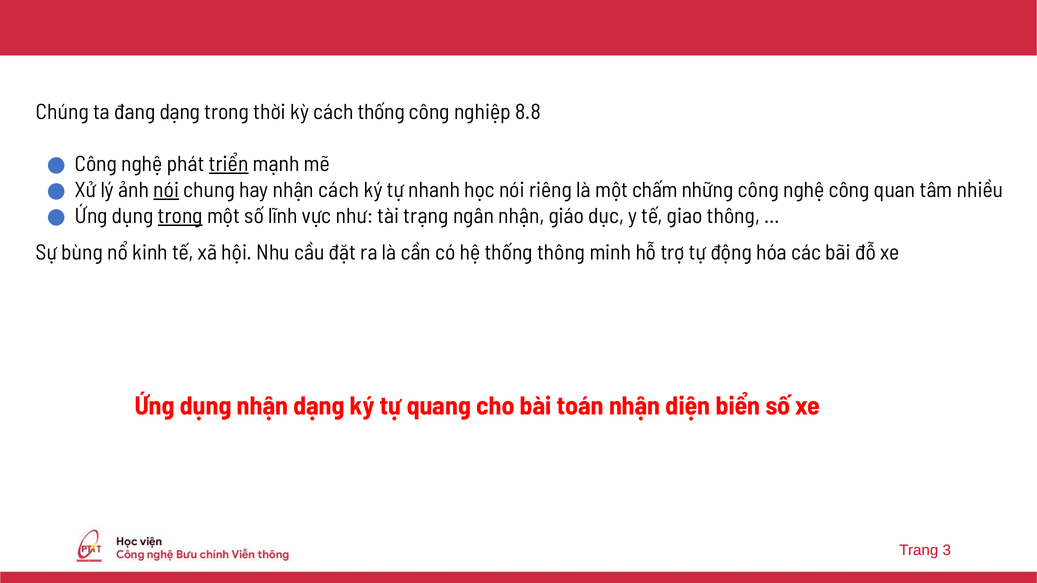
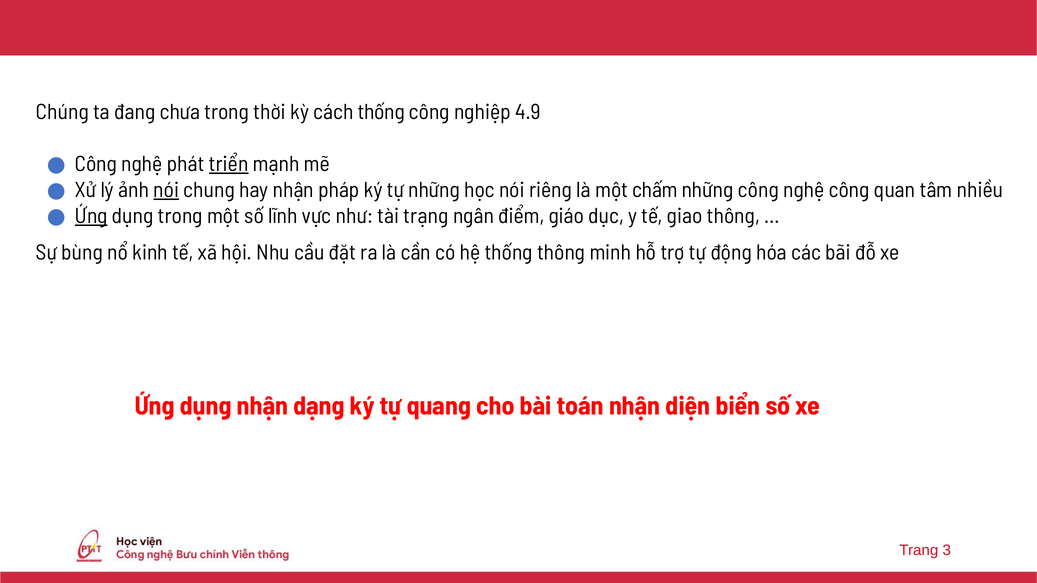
đang dạng: dạng -> chưa
8.8: 8.8 -> 4.9
nhận cách: cách -> pháp
tự nhanh: nhanh -> những
Ứng at (91, 216) underline: none -> present
trong at (180, 216) underline: present -> none
ngân nhận: nhận -> điểm
